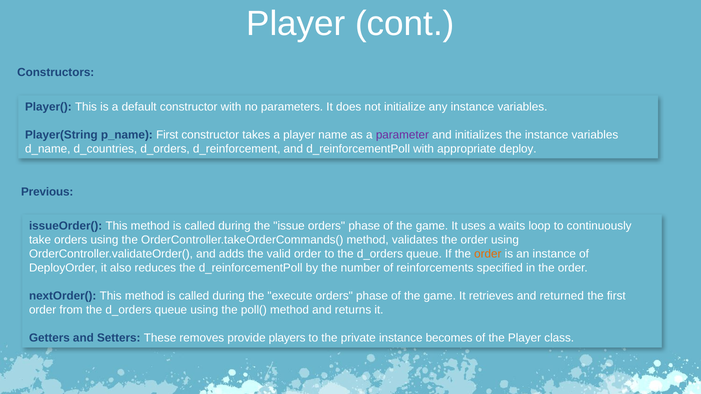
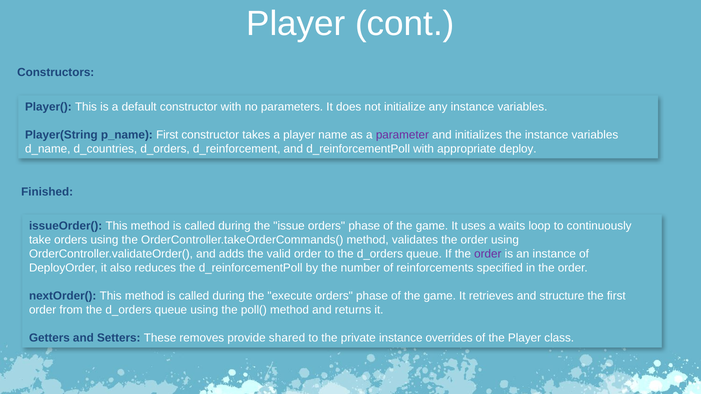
Previous: Previous -> Finished
order at (488, 254) colour: orange -> purple
returned: returned -> structure
players: players -> shared
becomes: becomes -> overrides
